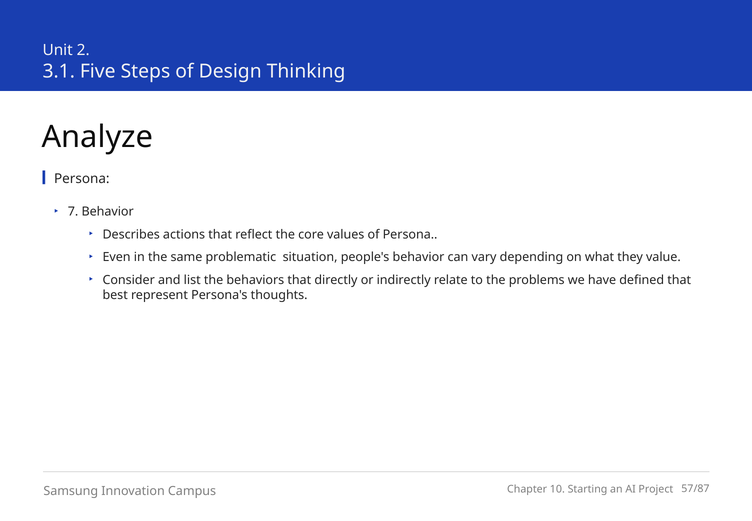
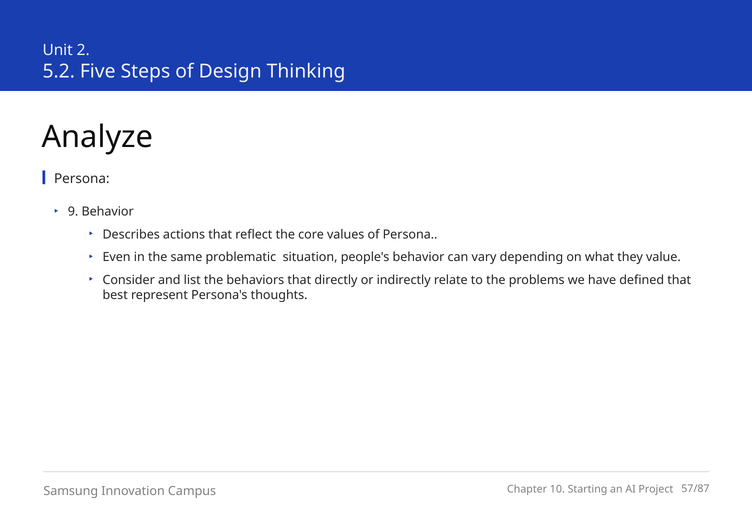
3.1: 3.1 -> 5.2
7: 7 -> 9
